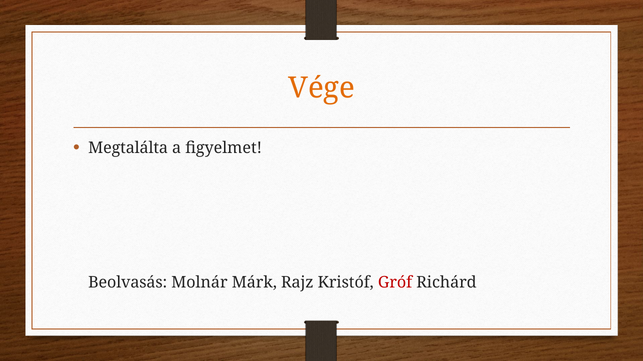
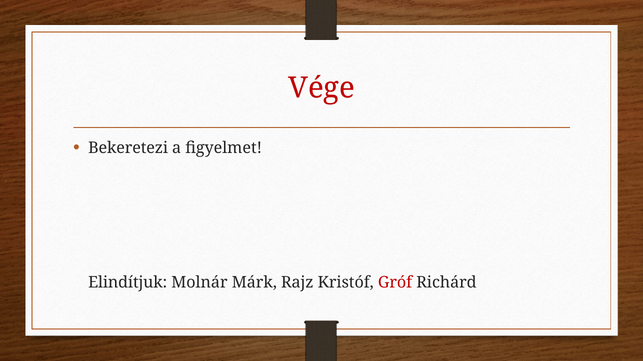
Vége colour: orange -> red
Megtalálta: Megtalálta -> Bekeretezi
Beolvasás: Beolvasás -> Elindítjuk
